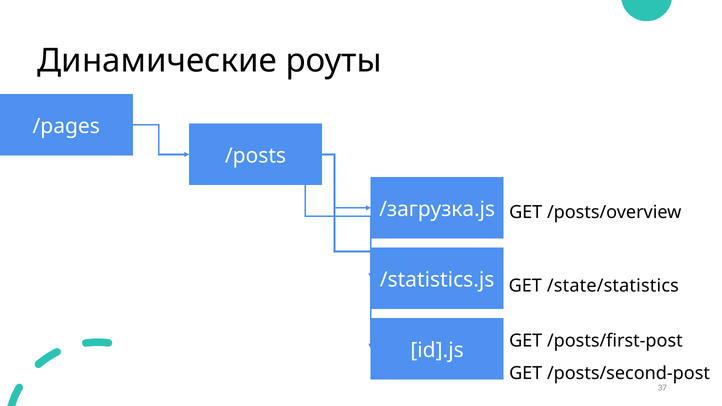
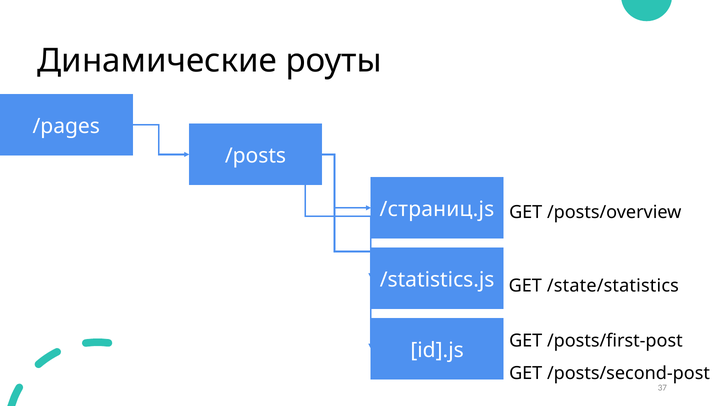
/загрузка.js: /загрузка.js -> /страниц.js
